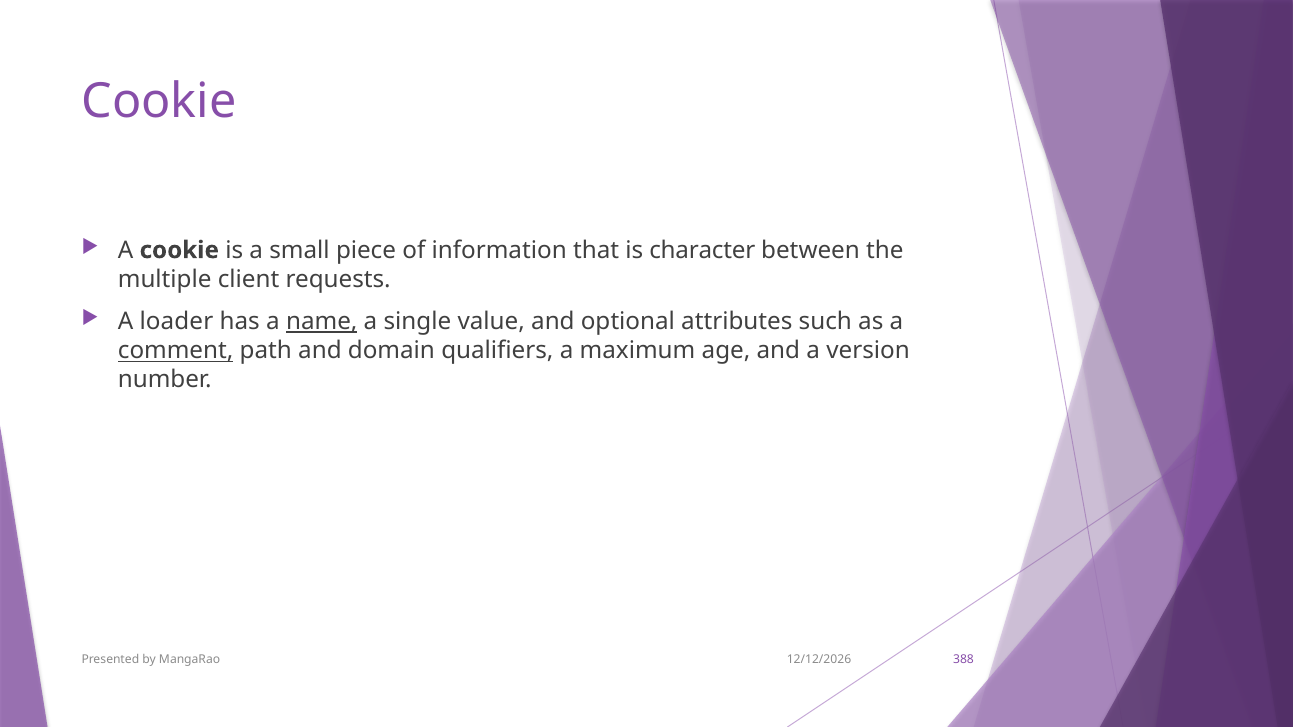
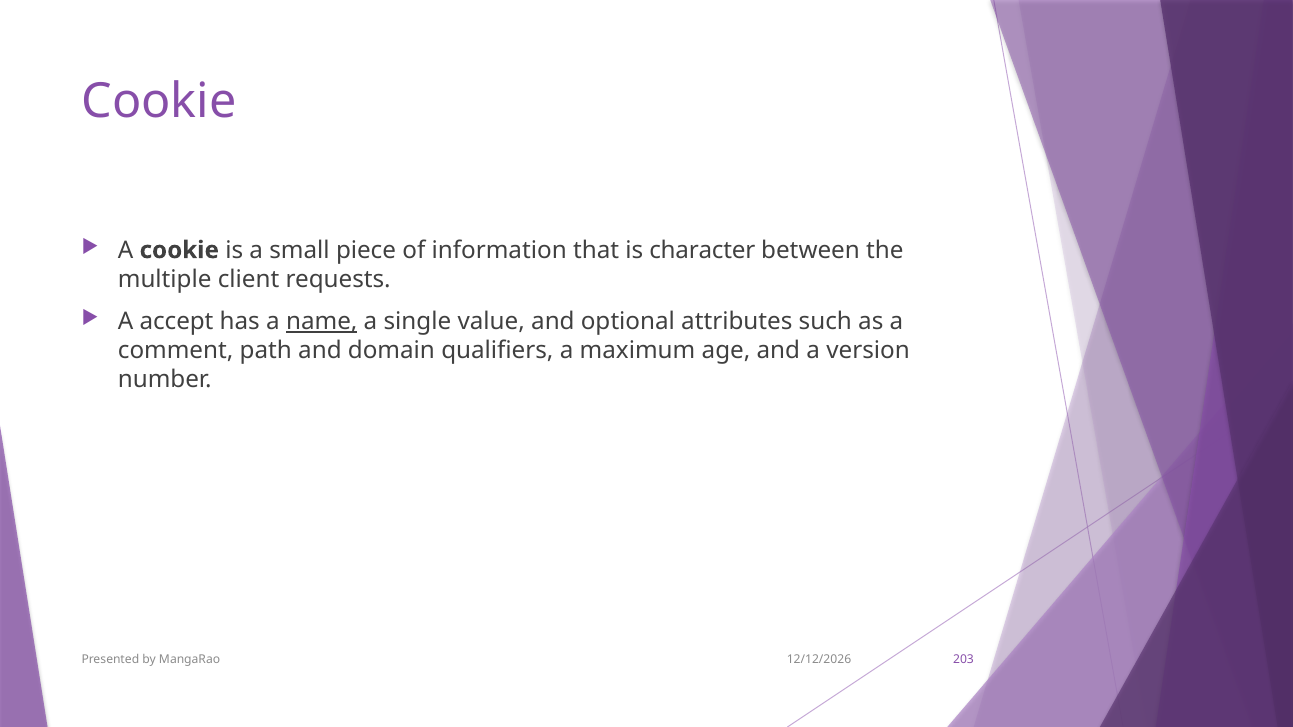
loader: loader -> accept
comment underline: present -> none
388: 388 -> 203
